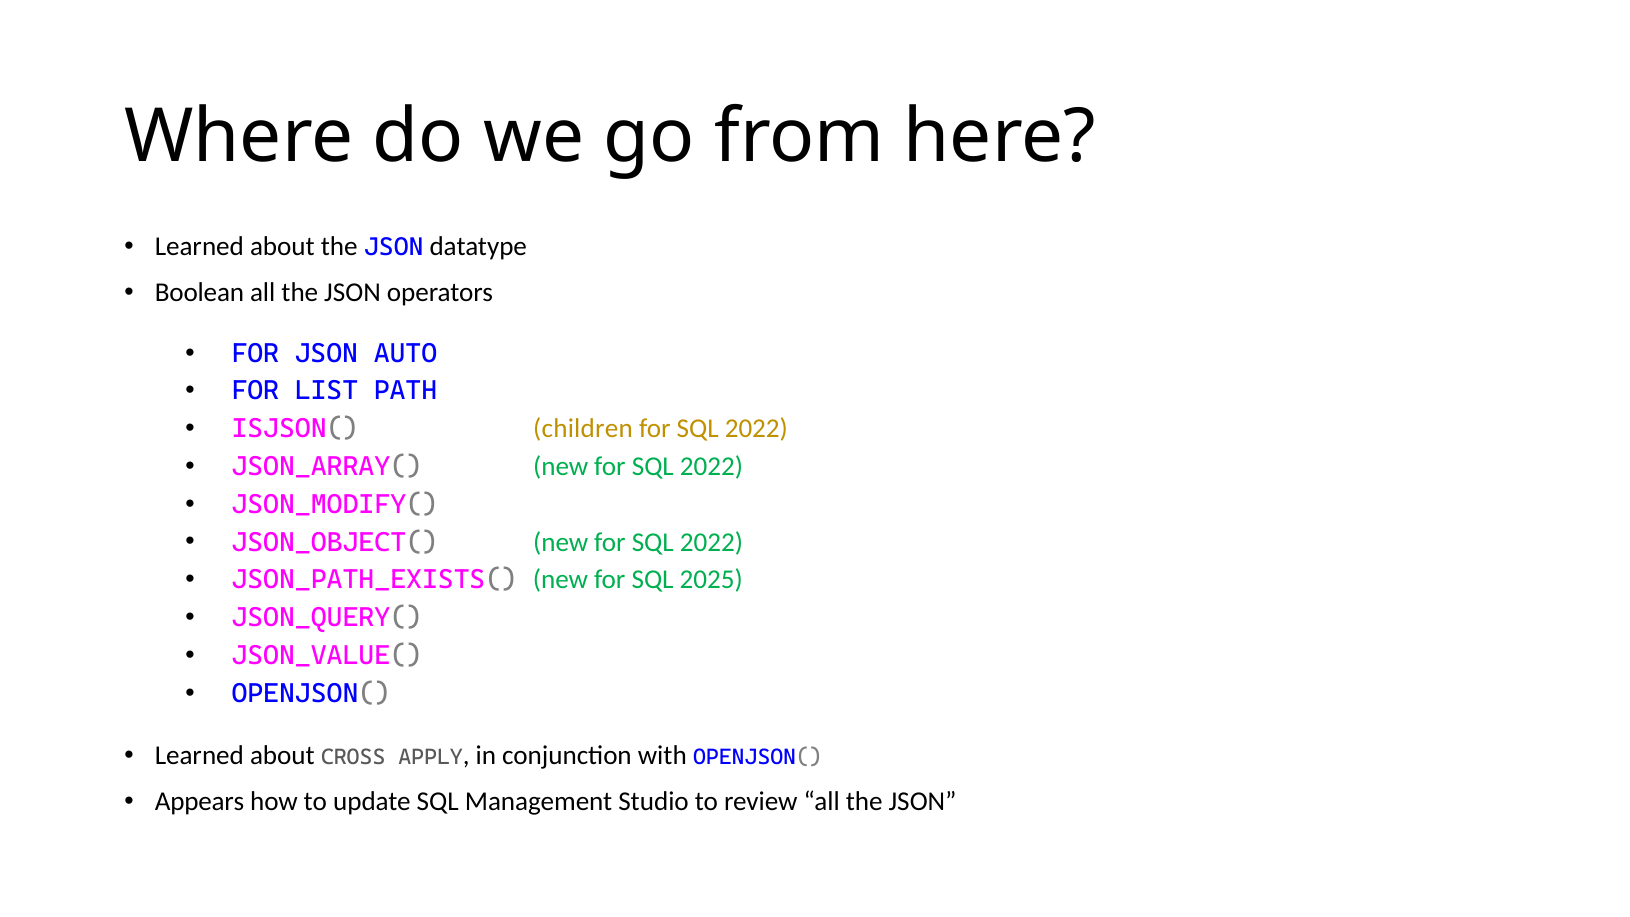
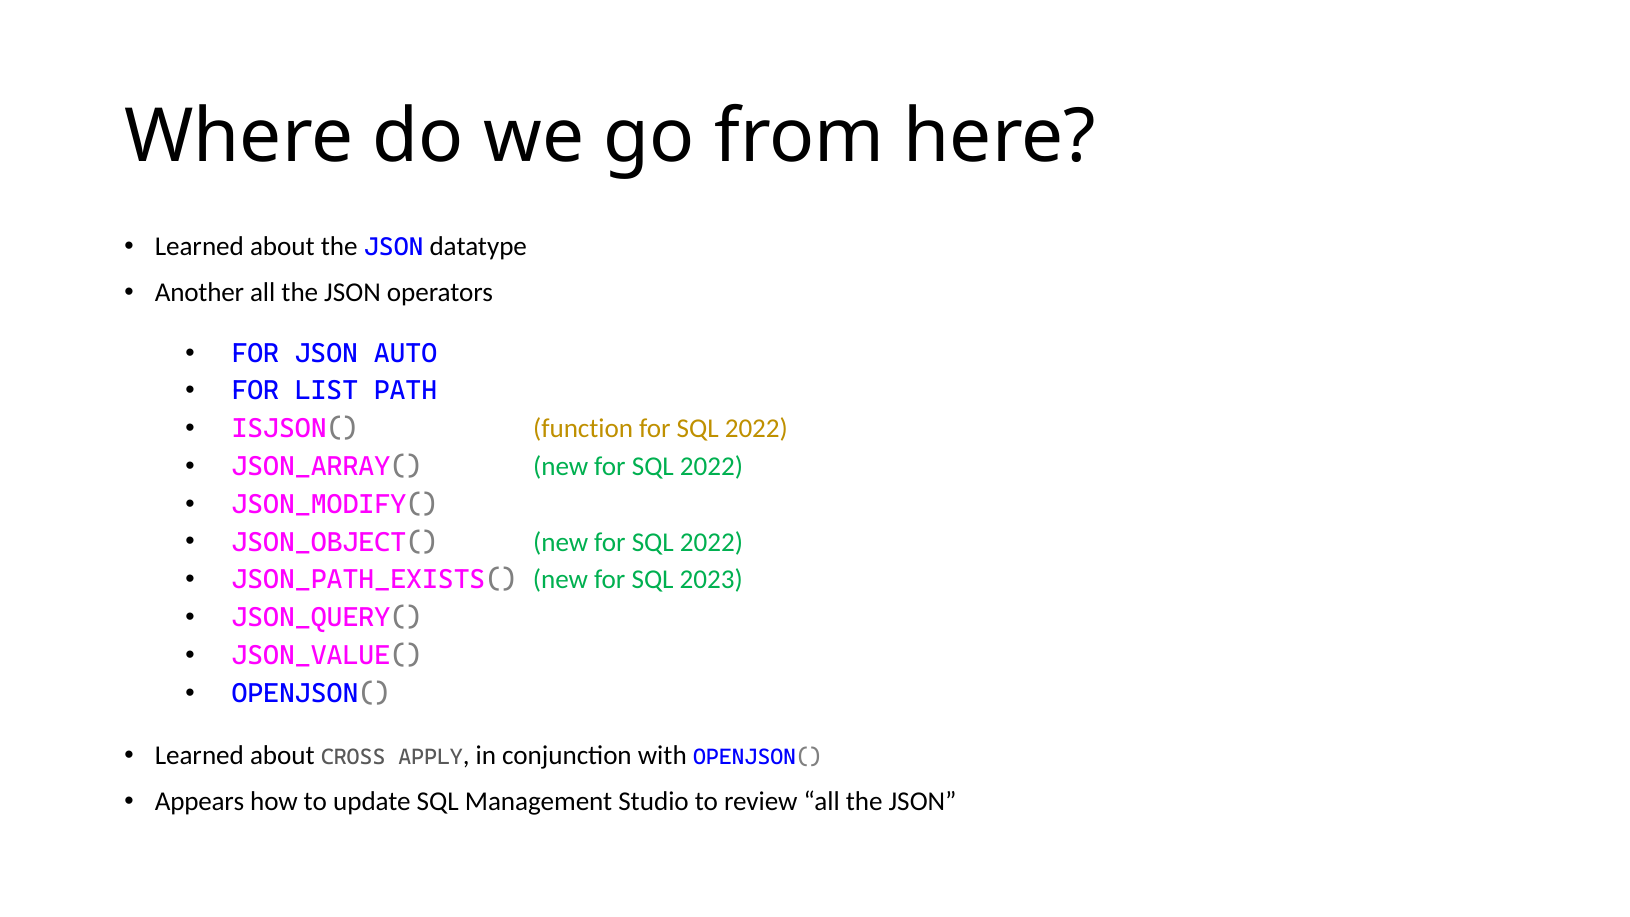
Boolean: Boolean -> Another
children: children -> function
2025: 2025 -> 2023
